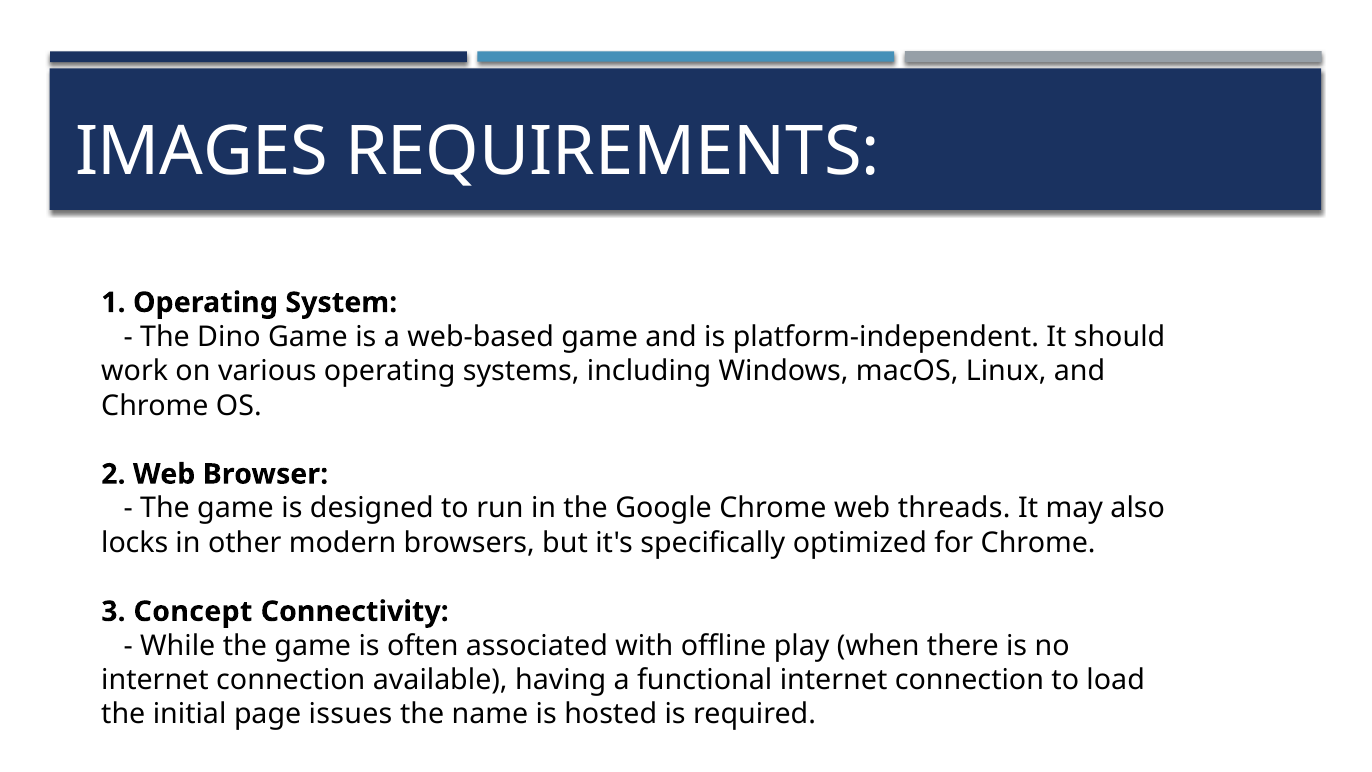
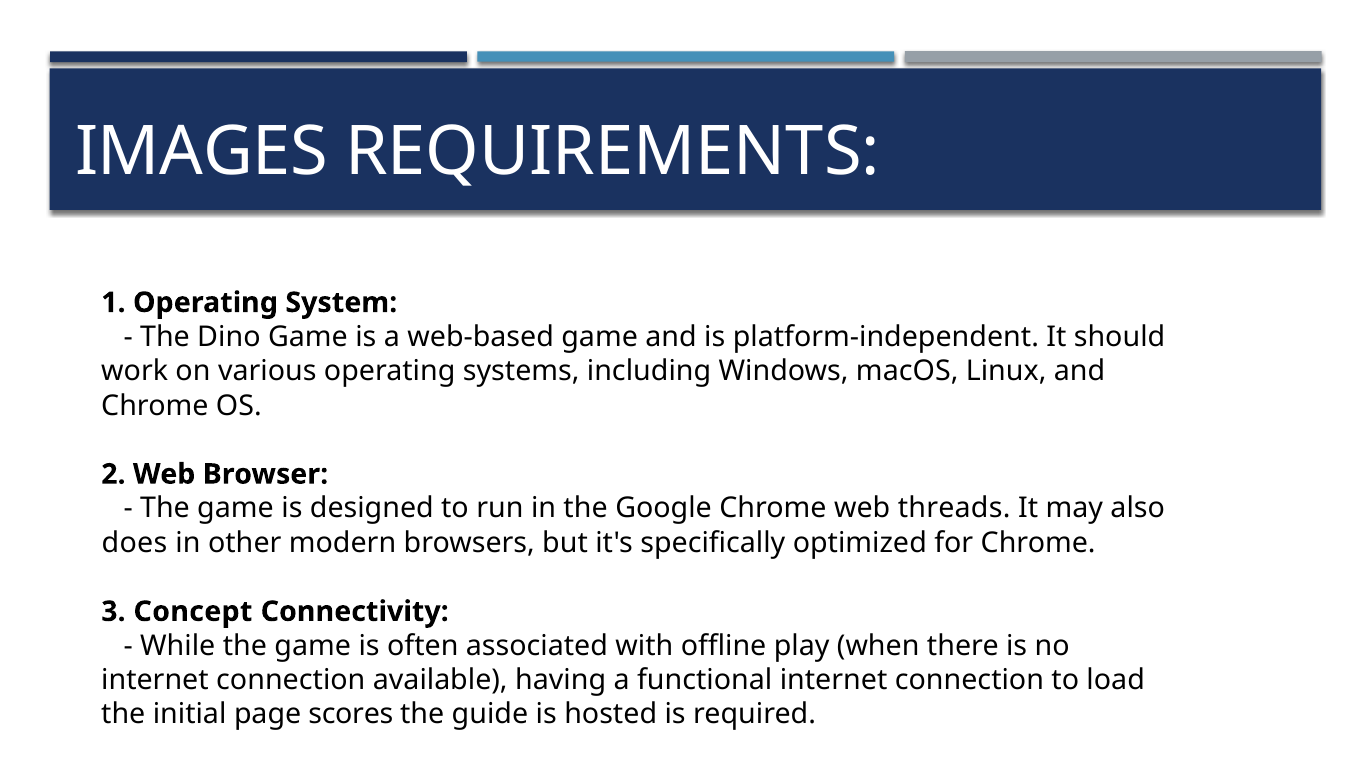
locks: locks -> does
issues: issues -> scores
name: name -> guide
